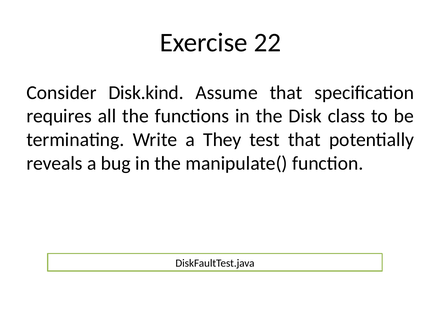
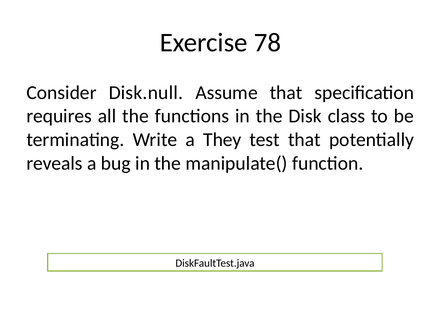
22: 22 -> 78
Disk.kind: Disk.kind -> Disk.null
